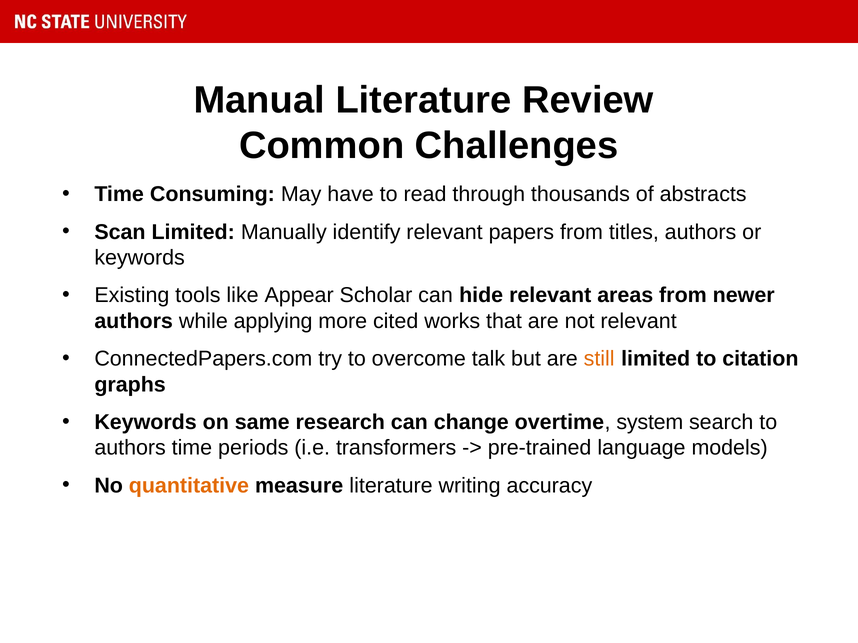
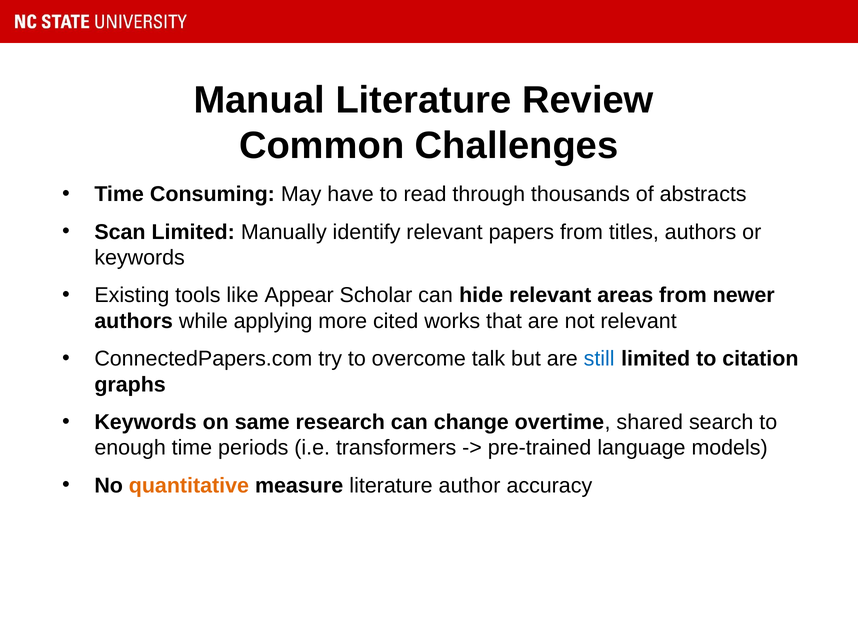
still colour: orange -> blue
system: system -> shared
authors at (130, 448): authors -> enough
writing: writing -> author
